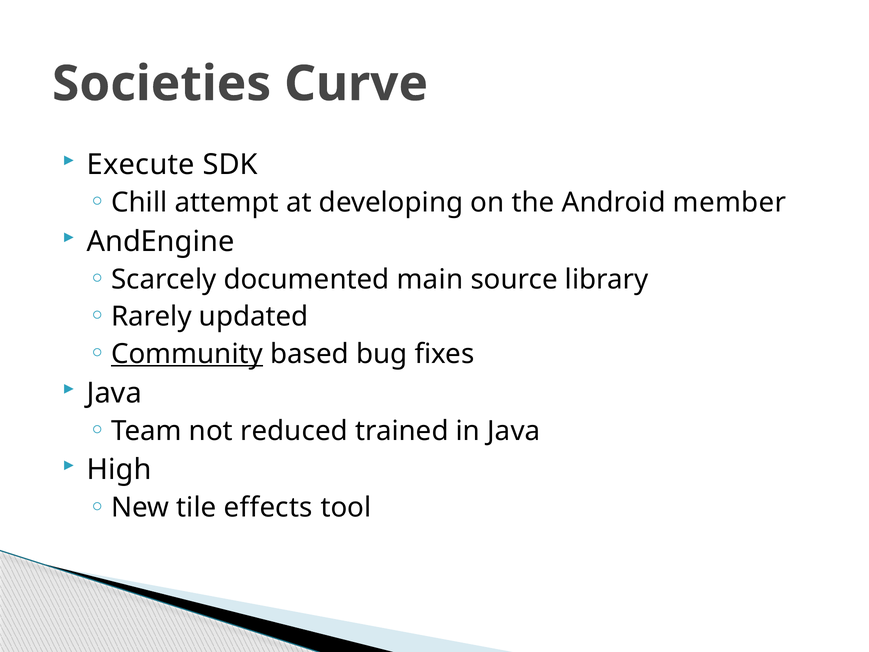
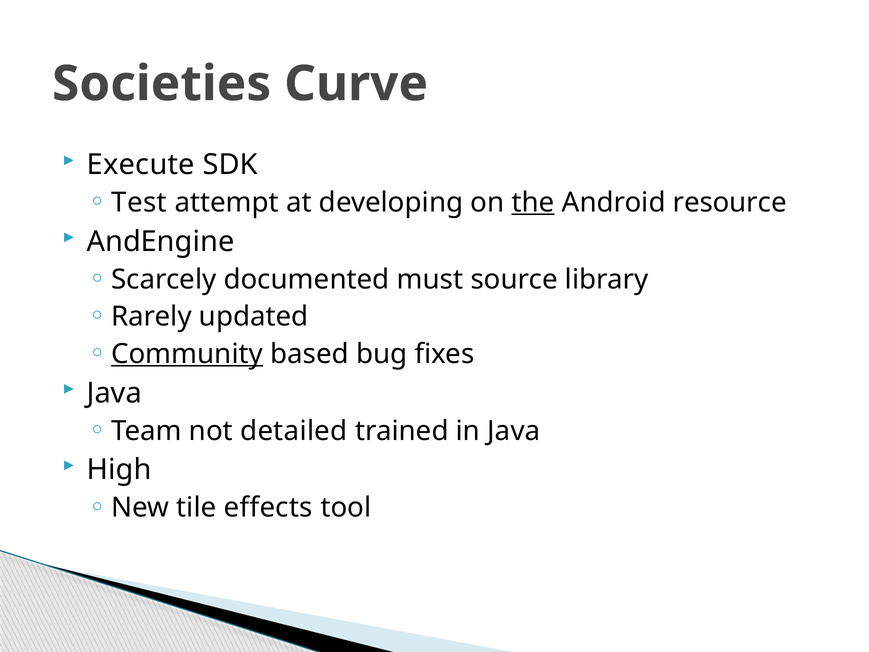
Chill: Chill -> Test
the underline: none -> present
member: member -> resource
main: main -> must
reduced: reduced -> detailed
